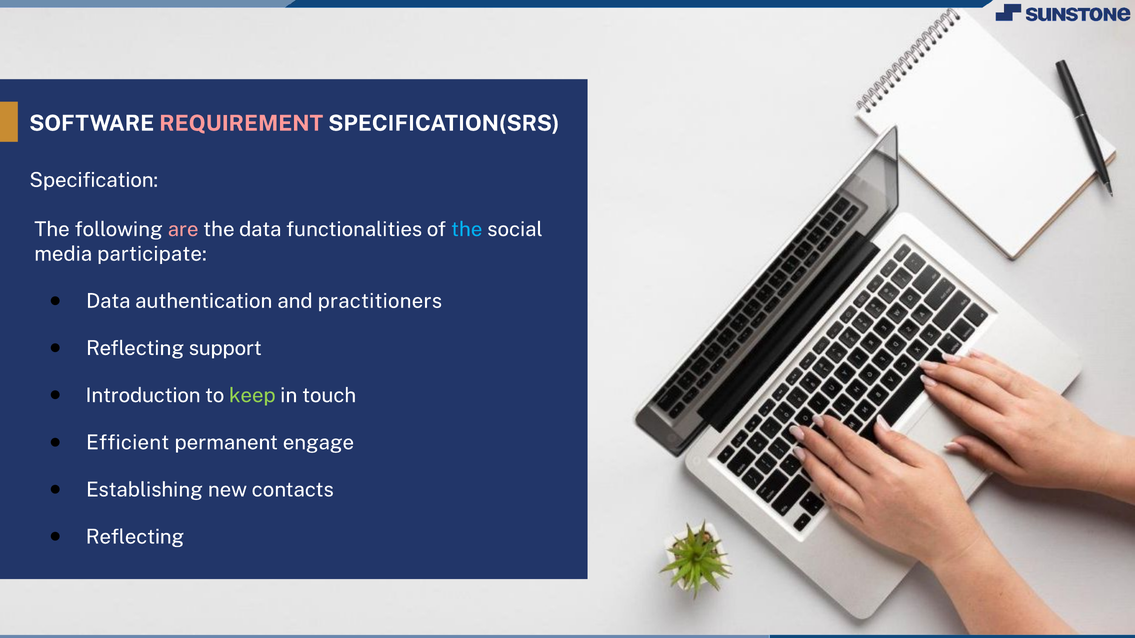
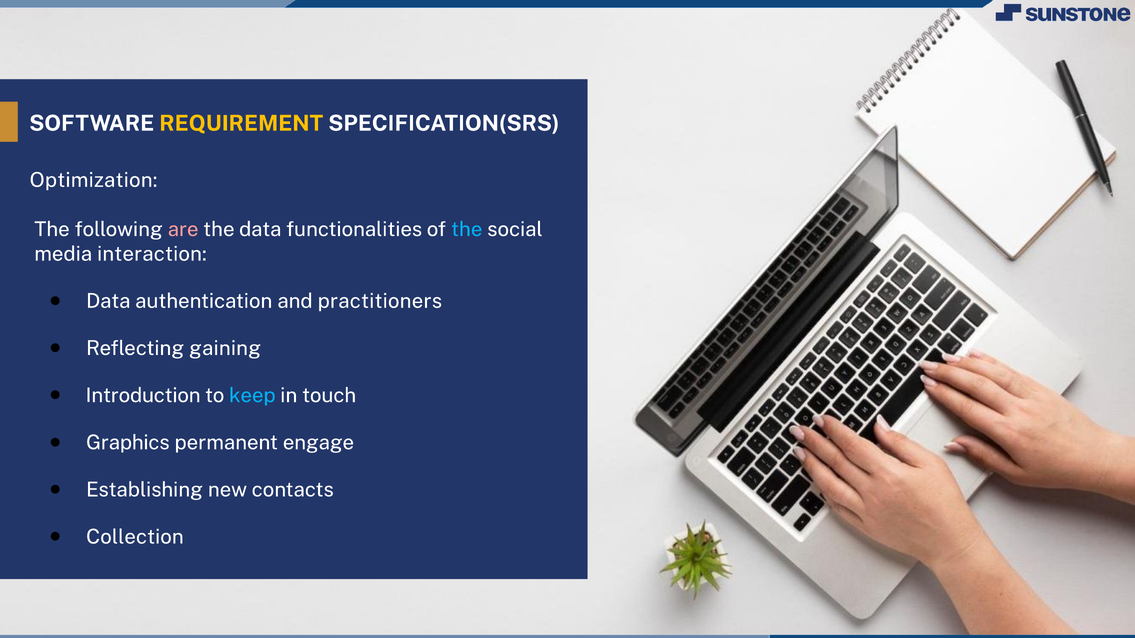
REQUIREMENT colour: pink -> yellow
Specification: Specification -> Optimization
participate: participate -> interaction
support: support -> gaining
keep colour: light green -> light blue
Efficient: Efficient -> Graphics
Reflecting at (135, 537): Reflecting -> Collection
